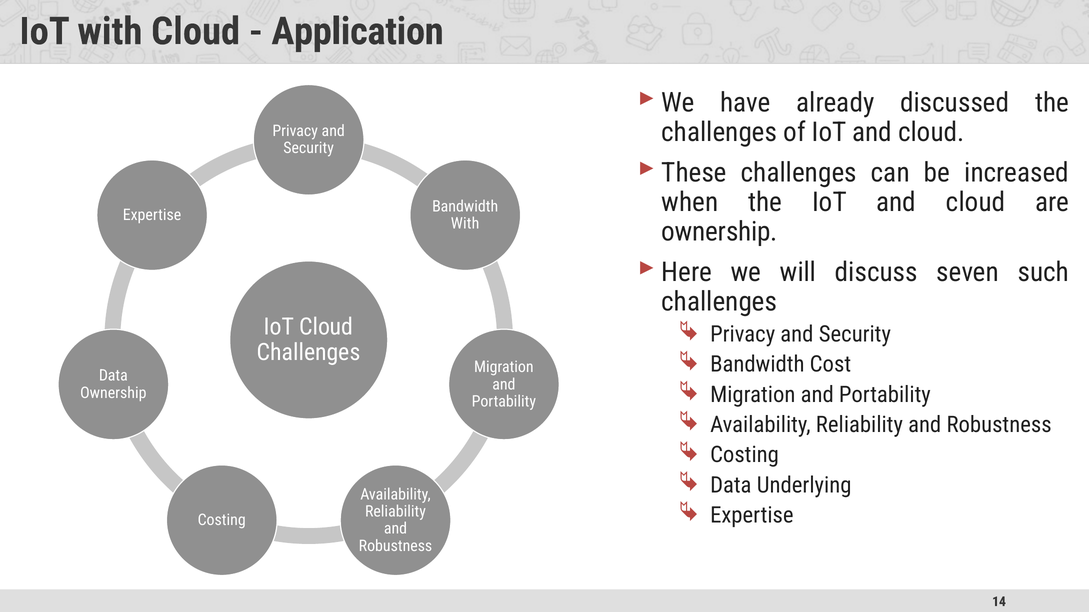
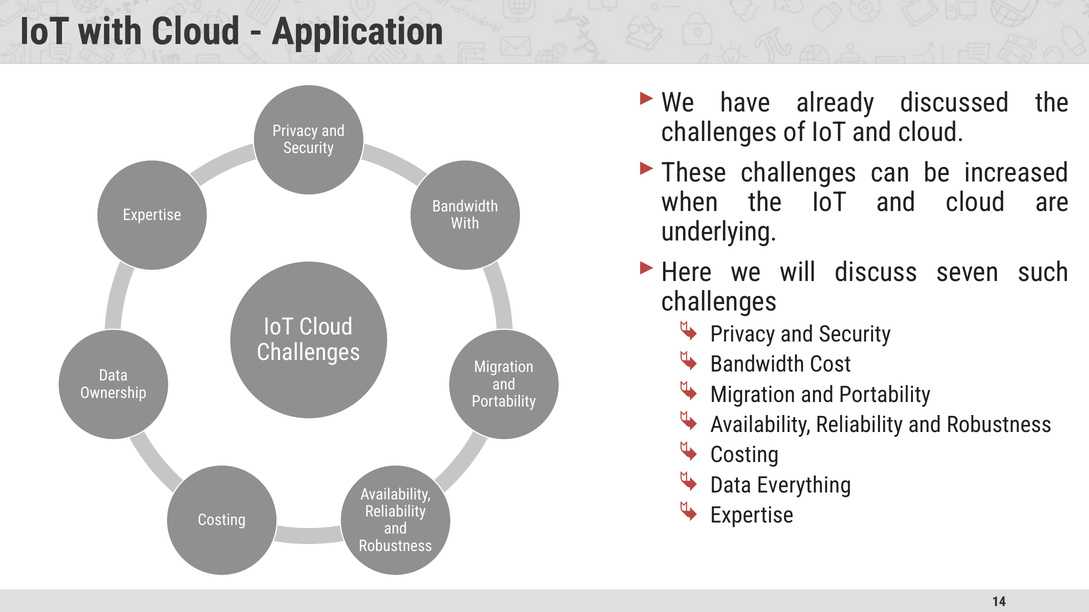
ownership at (720, 232): ownership -> underlying
Underlying: Underlying -> Everything
